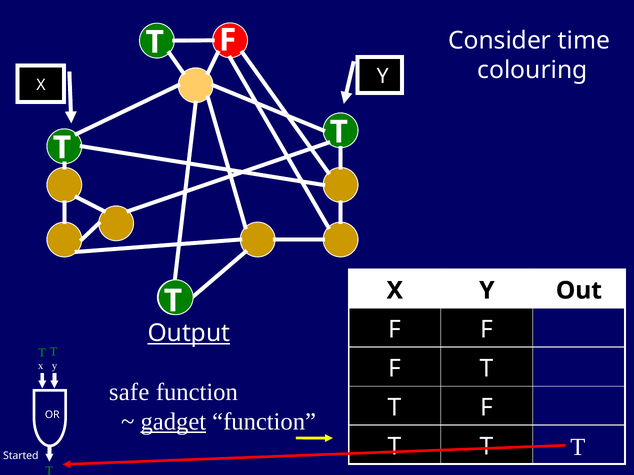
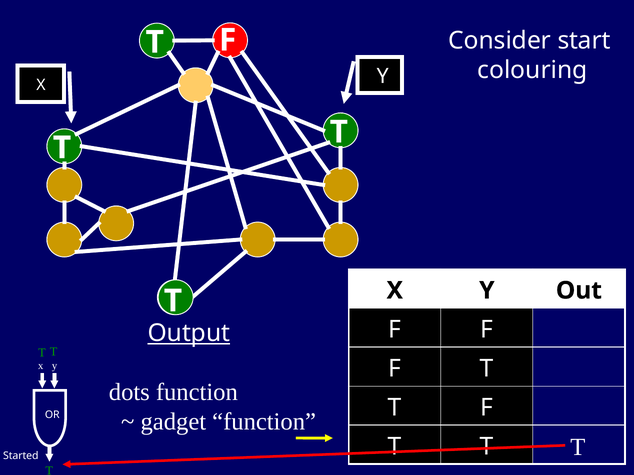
time: time -> start
safe: safe -> dots
gadget underline: present -> none
